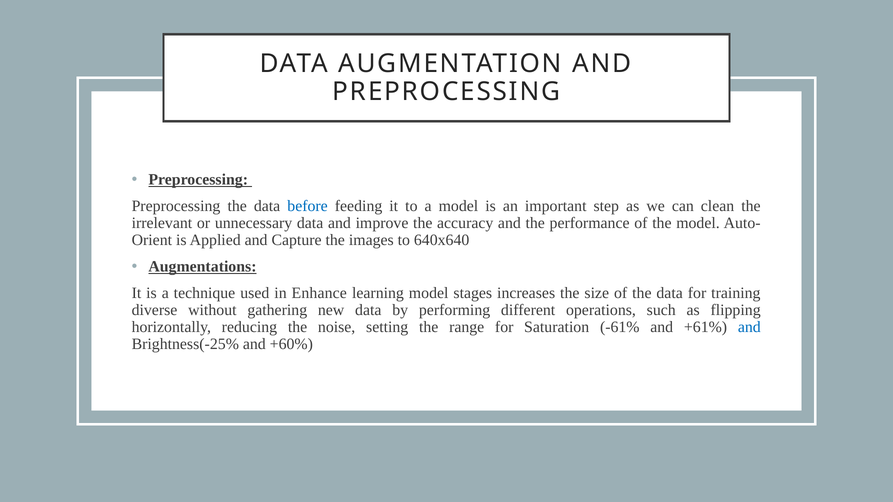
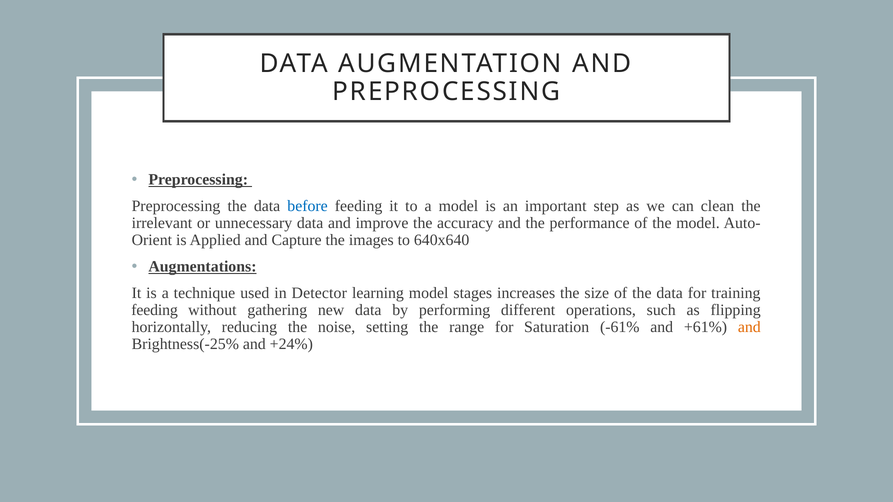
Enhance: Enhance -> Detector
diverse at (154, 310): diverse -> feeding
and at (749, 327) colour: blue -> orange
+60%: +60% -> +24%
